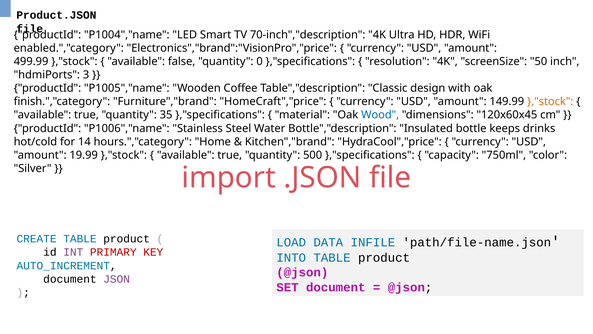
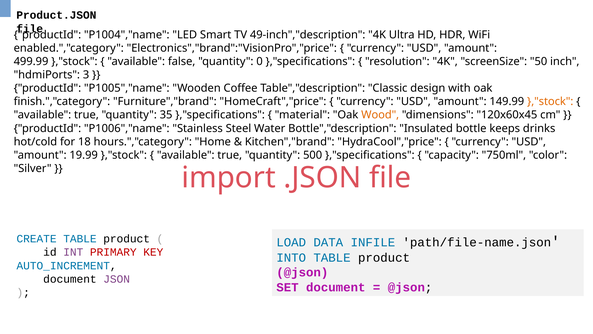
70-inch","description: 70-inch","description -> 49-inch","description
Wood colour: blue -> orange
14: 14 -> 18
